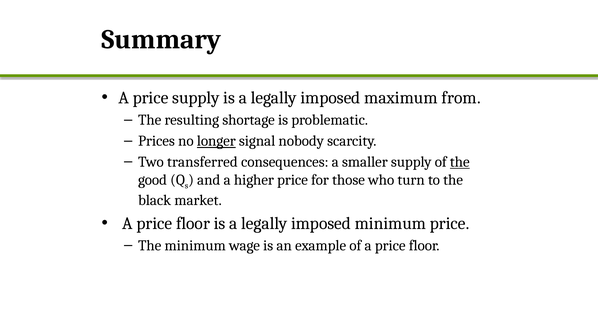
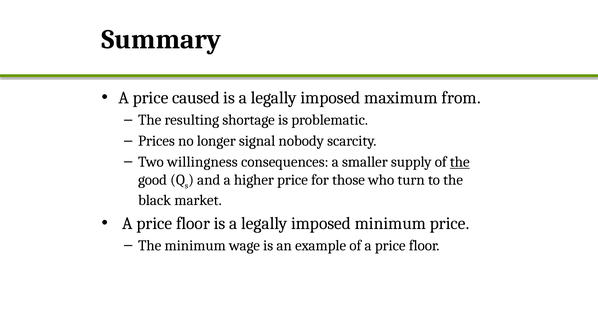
price supply: supply -> caused
longer underline: present -> none
transferred: transferred -> willingness
